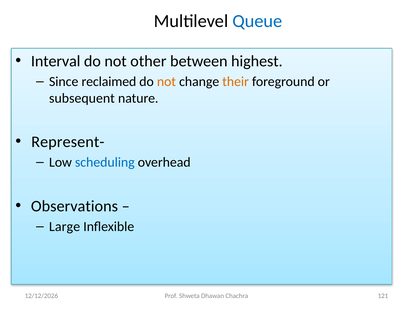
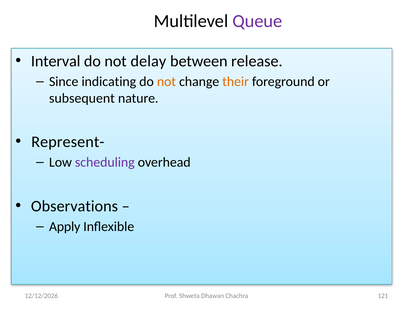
Queue colour: blue -> purple
other: other -> delay
highest: highest -> release
reclaimed: reclaimed -> indicating
scheduling colour: blue -> purple
Large: Large -> Apply
